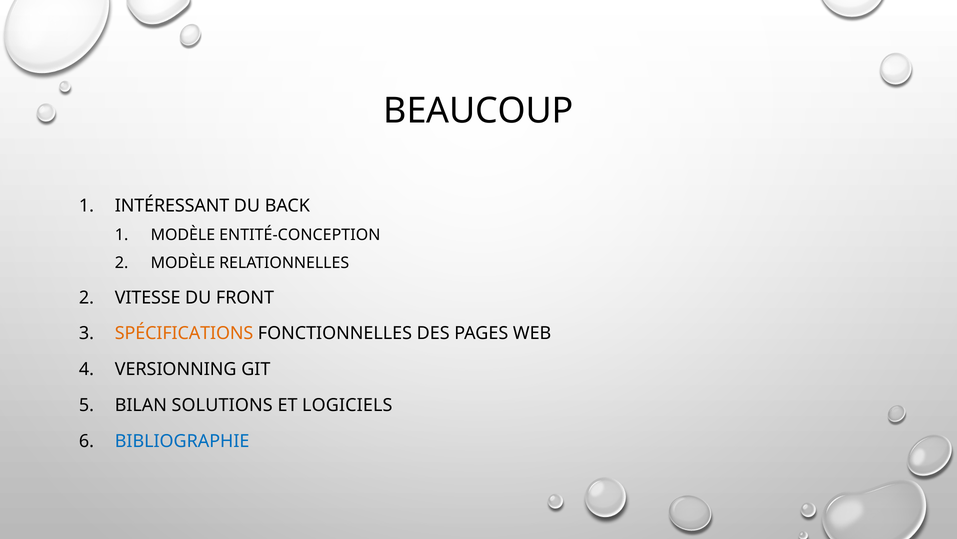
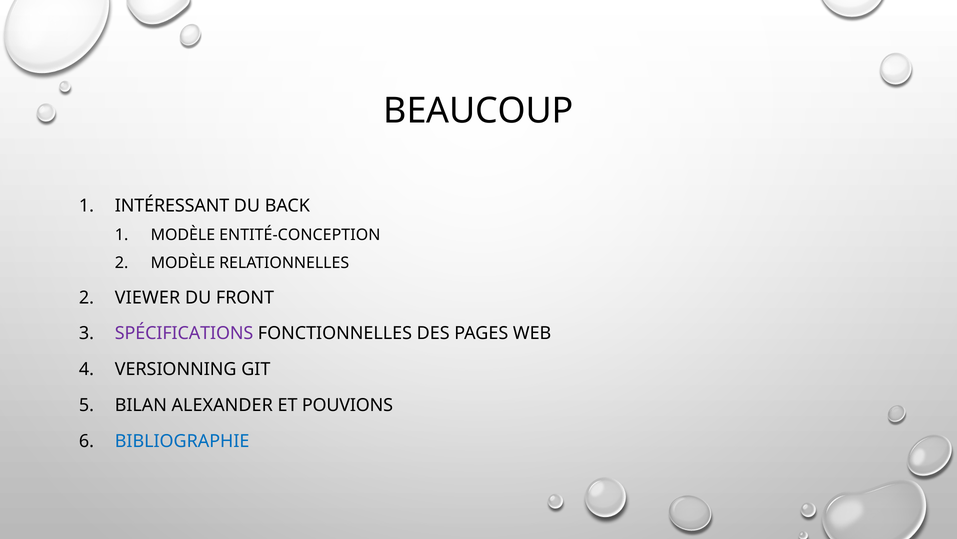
VITESSE: VITESSE -> VIEWER
SPÉCIFICATIONS colour: orange -> purple
SOLUTIONS: SOLUTIONS -> ALEXANDER
LOGICIELS: LOGICIELS -> POUVIONS
